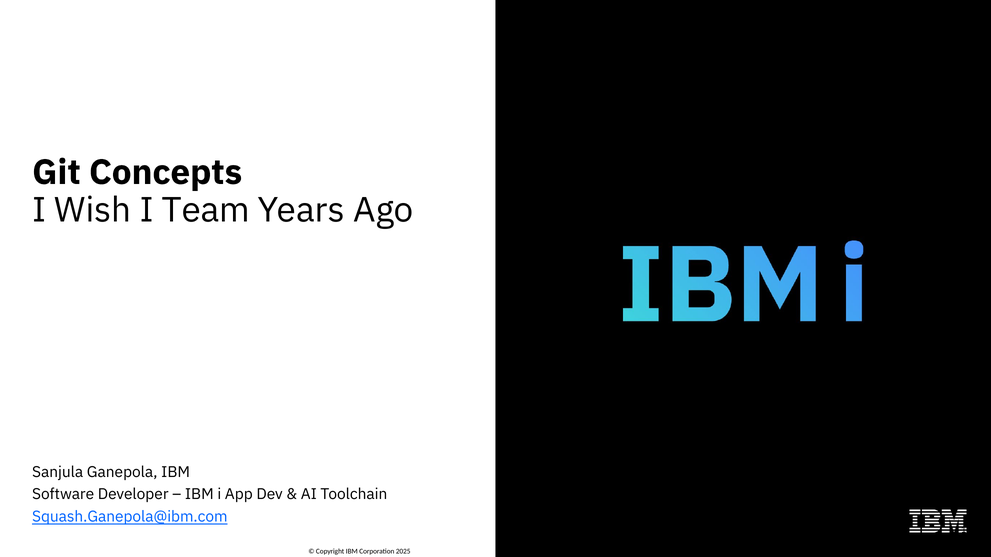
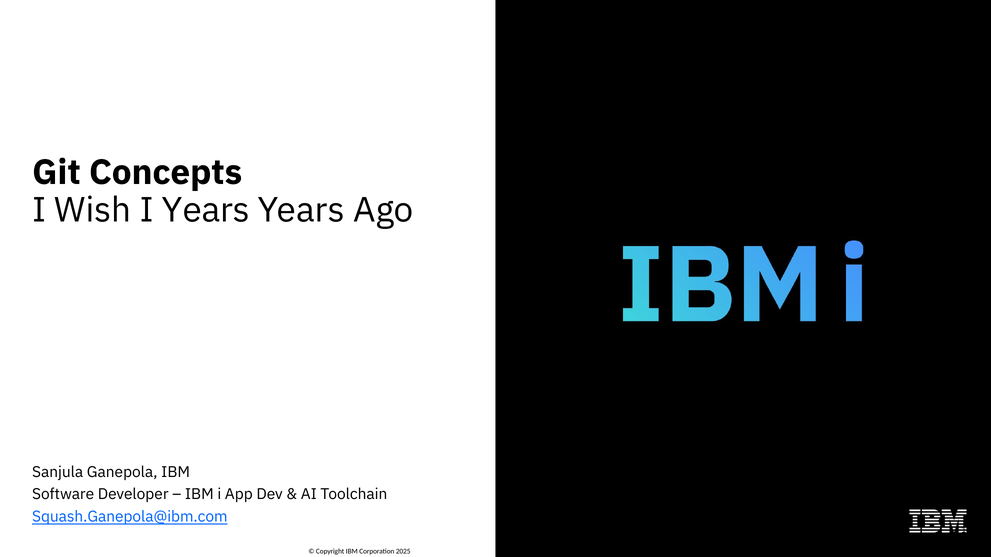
I Team: Team -> Years
